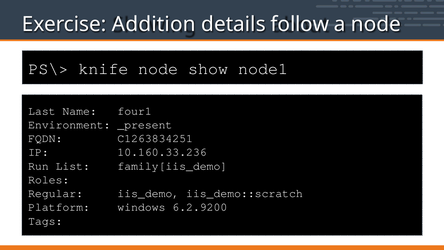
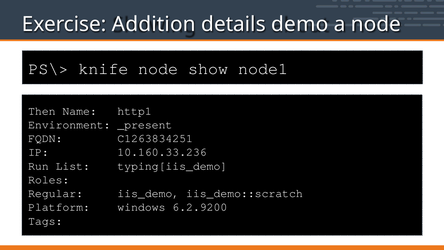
follow: follow -> demo
Last: Last -> Then
four1: four1 -> http1
family[iis_demo: family[iis_demo -> typing[iis_demo
